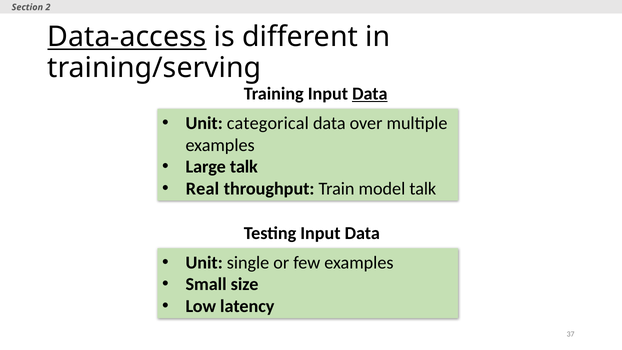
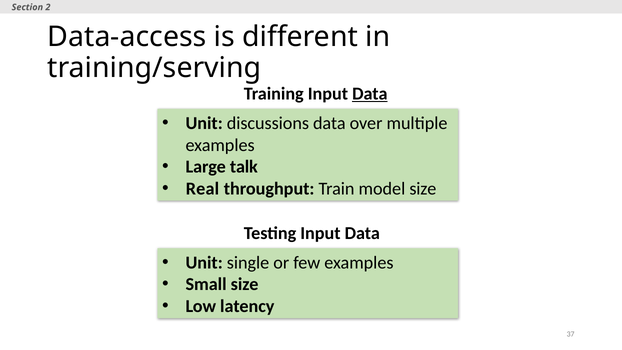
Data-access underline: present -> none
categorical: categorical -> discussions
model talk: talk -> size
